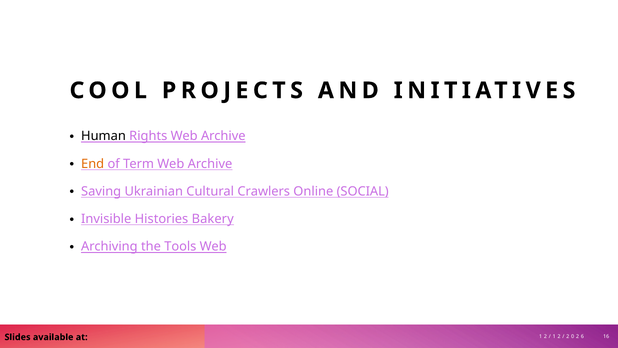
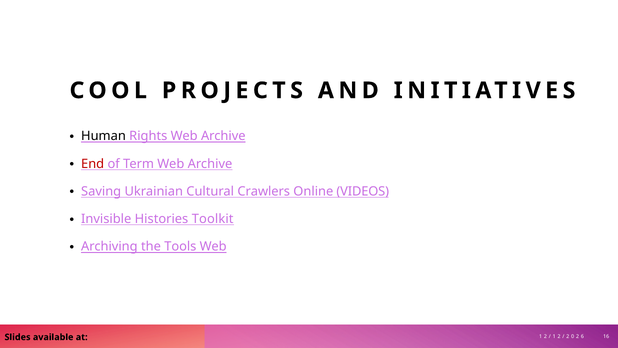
End colour: orange -> red
SOCIAL: SOCIAL -> VIDEOS
Bakery: Bakery -> Toolkit
